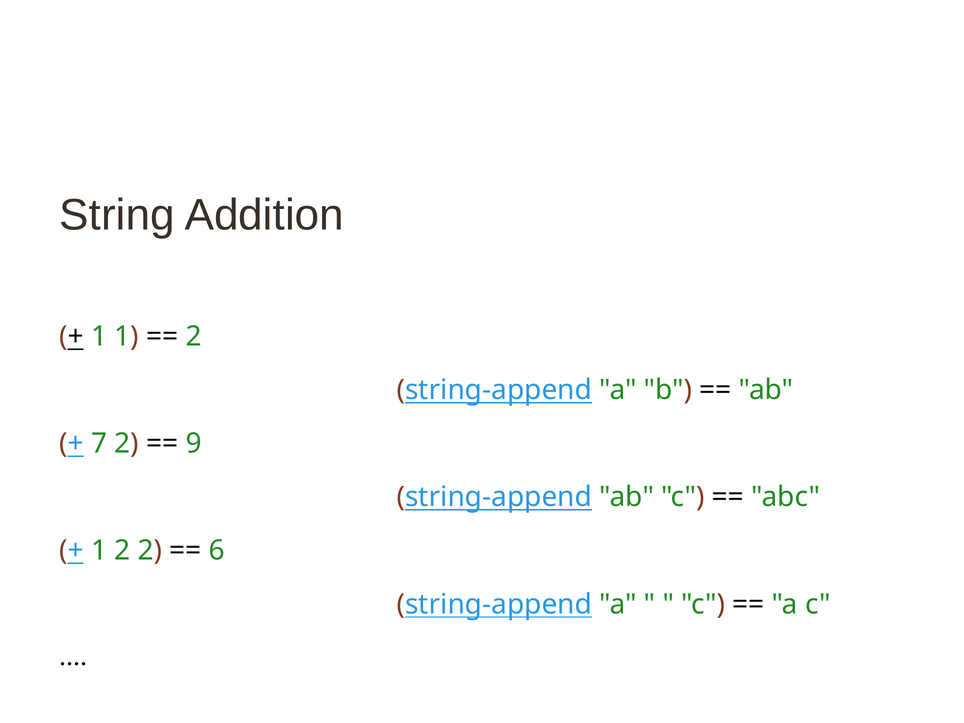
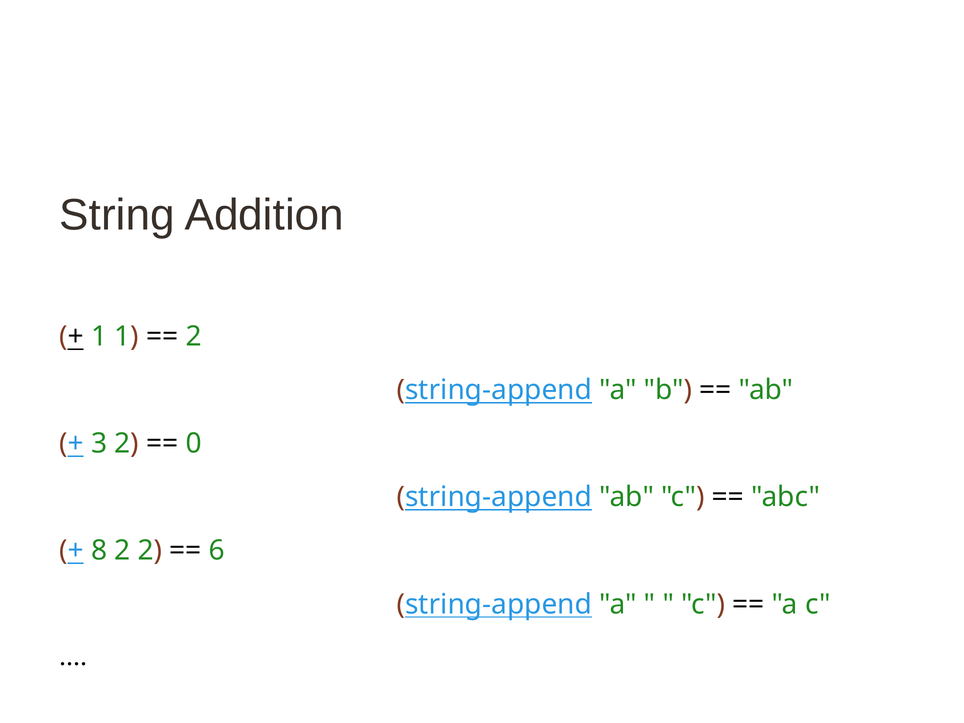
7: 7 -> 3
9: 9 -> 0
1 at (99, 551): 1 -> 8
